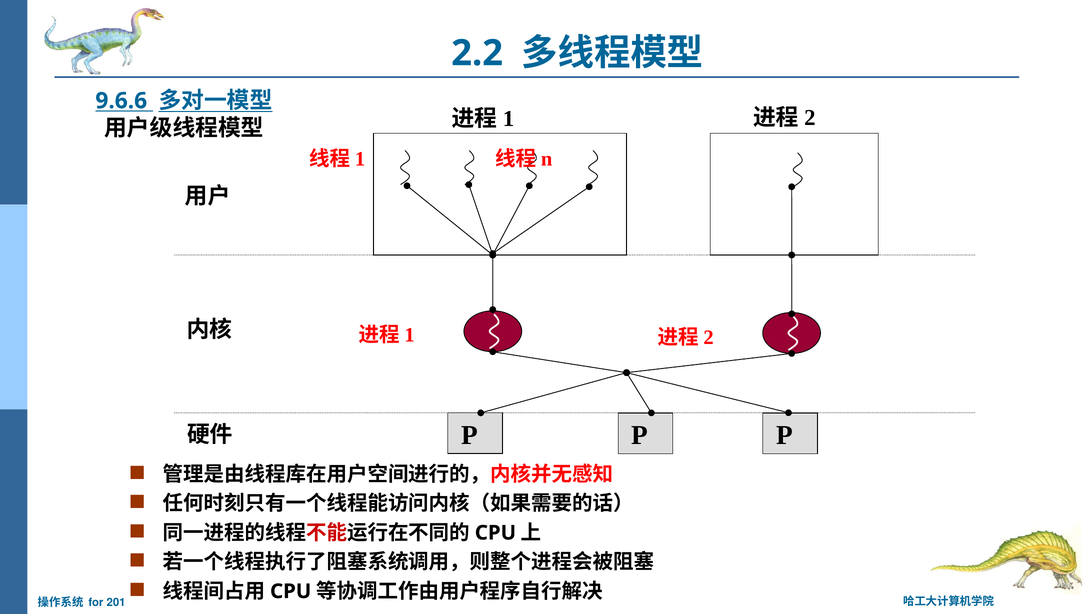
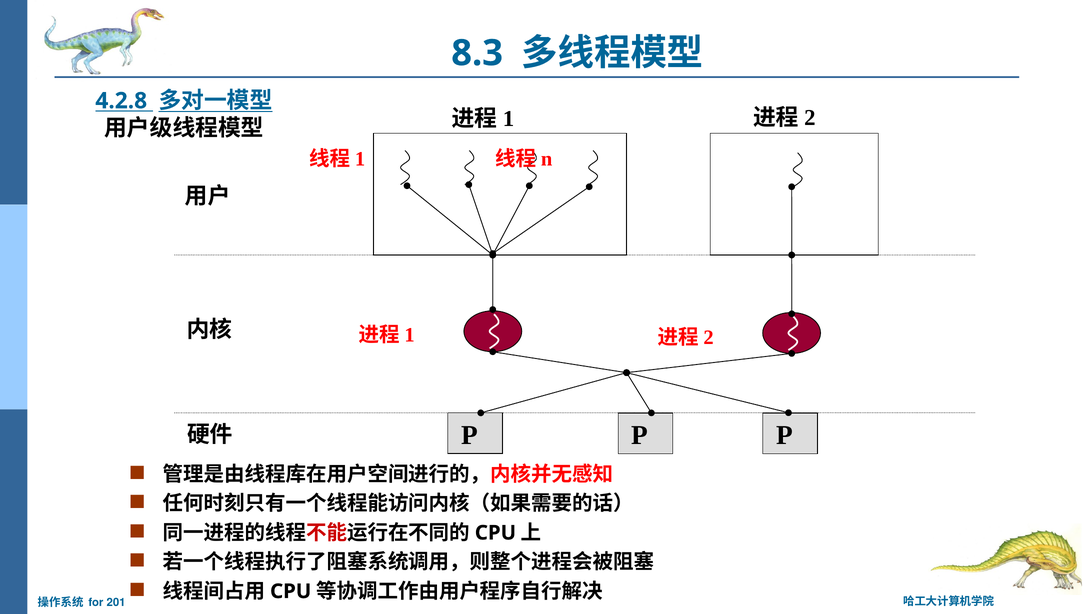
2.2: 2.2 -> 8.3
9.6.6: 9.6.6 -> 4.2.8
